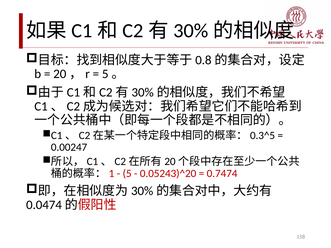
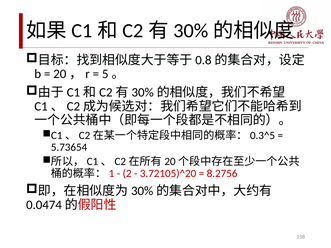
0.00247: 0.00247 -> 5.73654
5: 5 -> 2
0.05243)^20: 0.05243)^20 -> 3.72105)^20
0.7474: 0.7474 -> 8.2756
